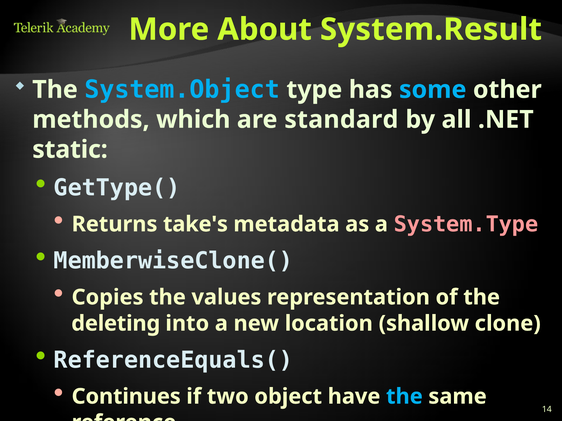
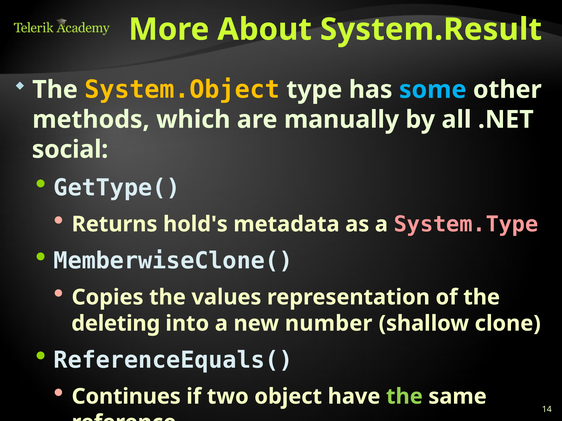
System.Object colour: light blue -> yellow
standard: standard -> manually
static: static -> social
take's: take's -> hold's
location: location -> number
the at (404, 397) colour: light blue -> light green
